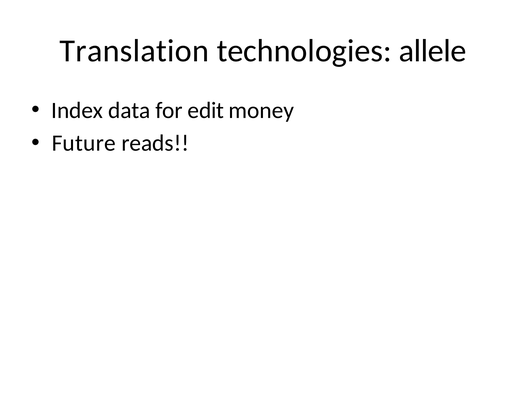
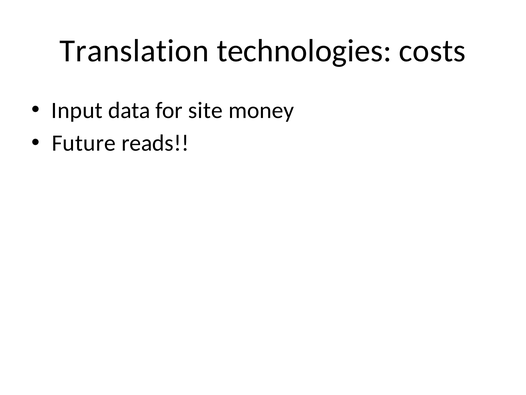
allele: allele -> costs
Index: Index -> Input
edit: edit -> site
